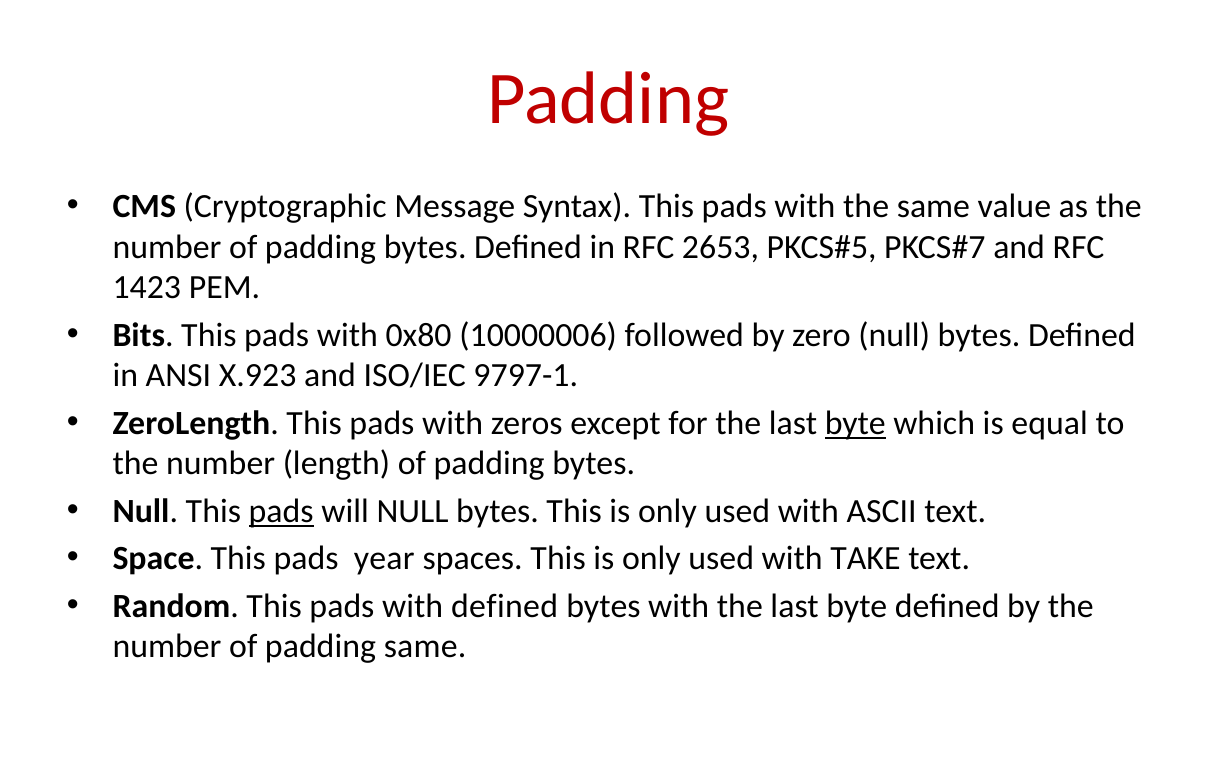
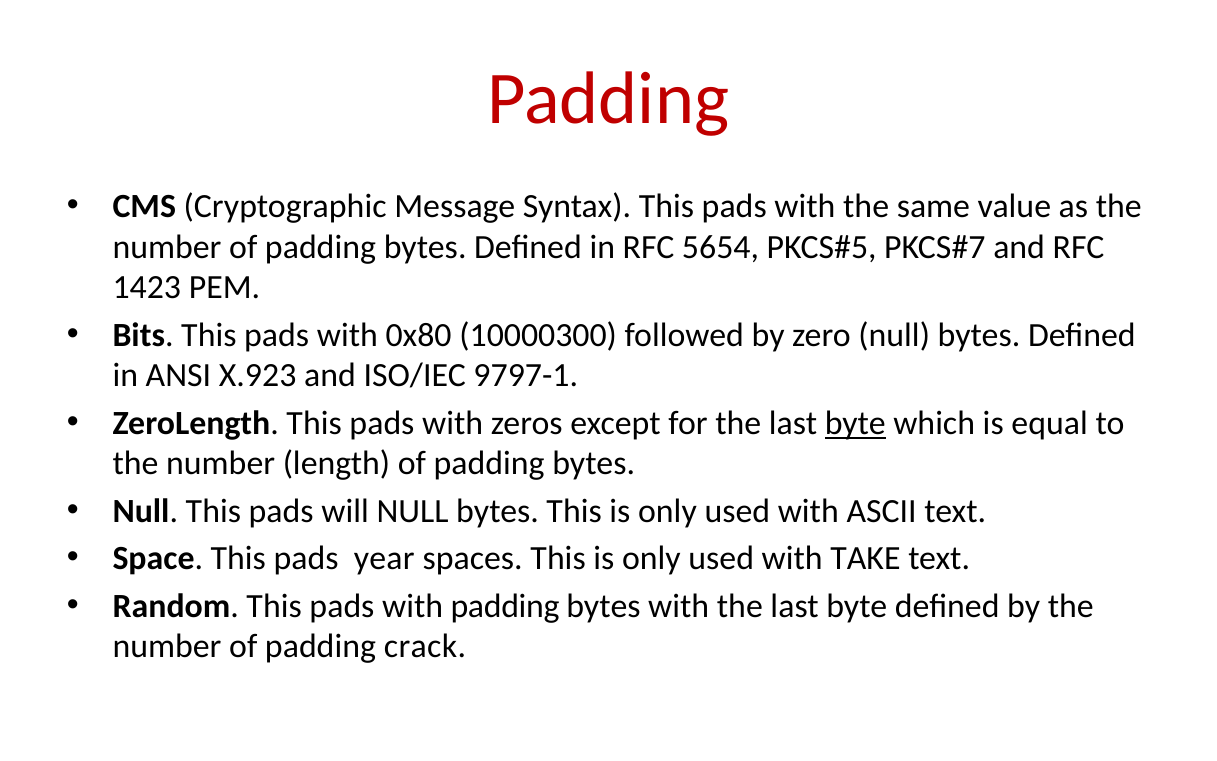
2653: 2653 -> 5654
10000006: 10000006 -> 10000300
pads at (281, 511) underline: present -> none
with defined: defined -> padding
padding same: same -> crack
